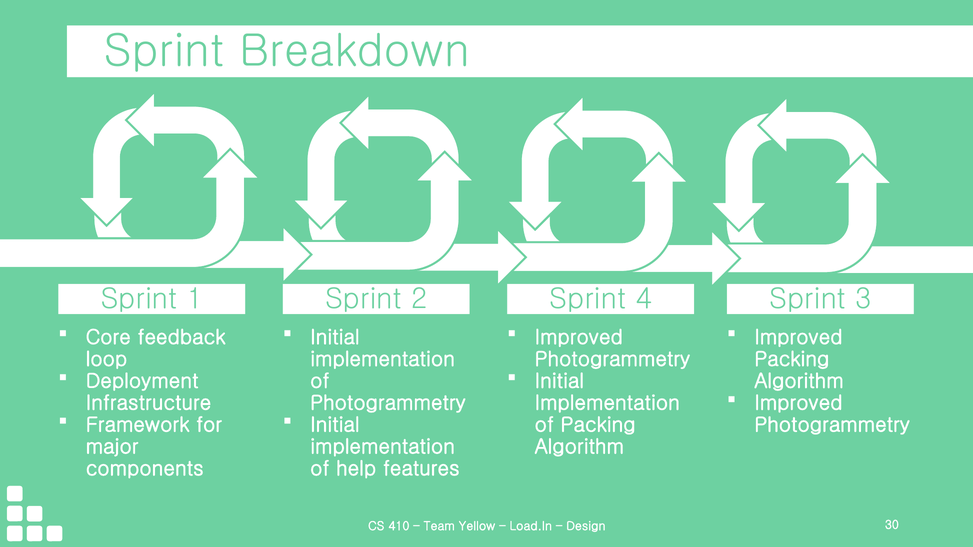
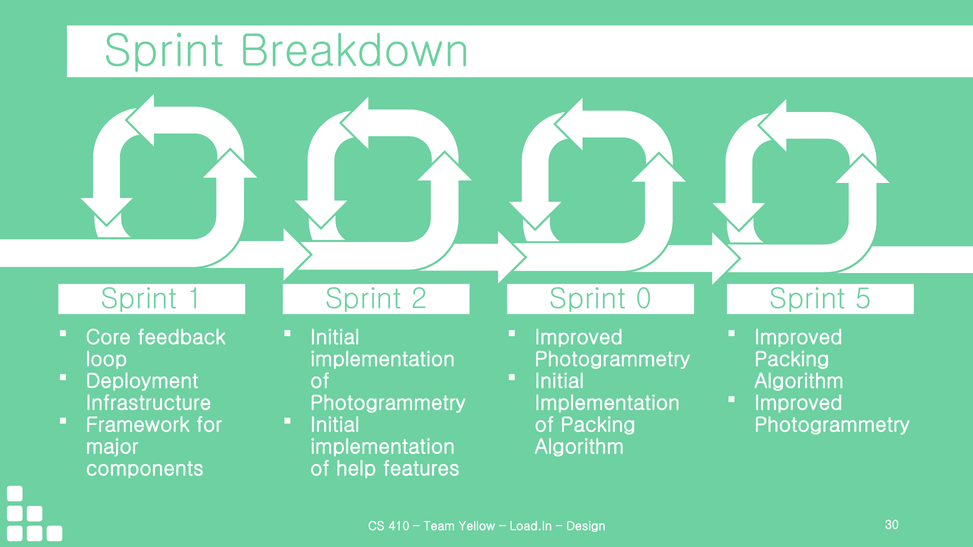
4: 4 -> 0
3: 3 -> 5
